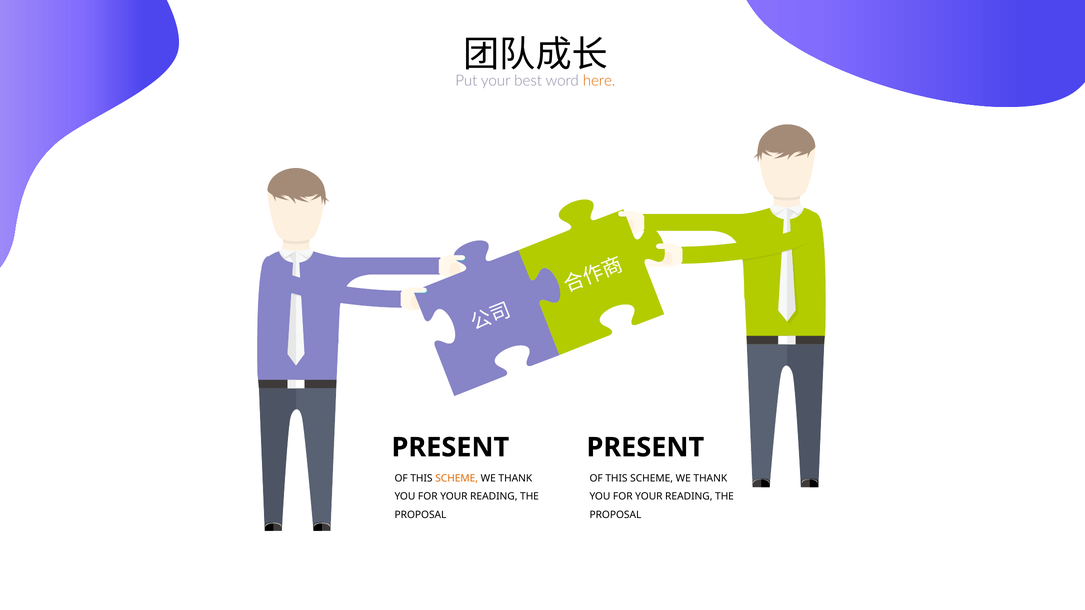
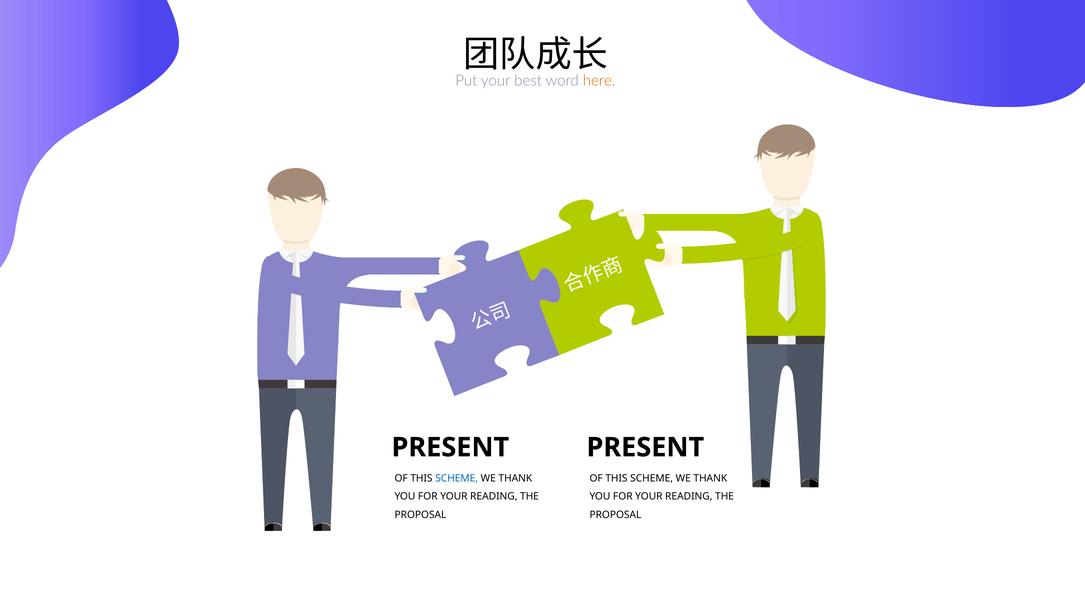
SCHEME at (457, 478) colour: orange -> blue
